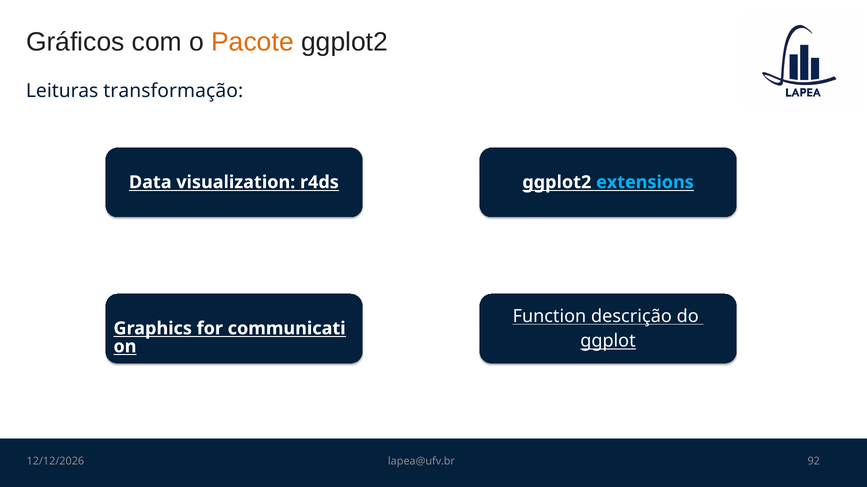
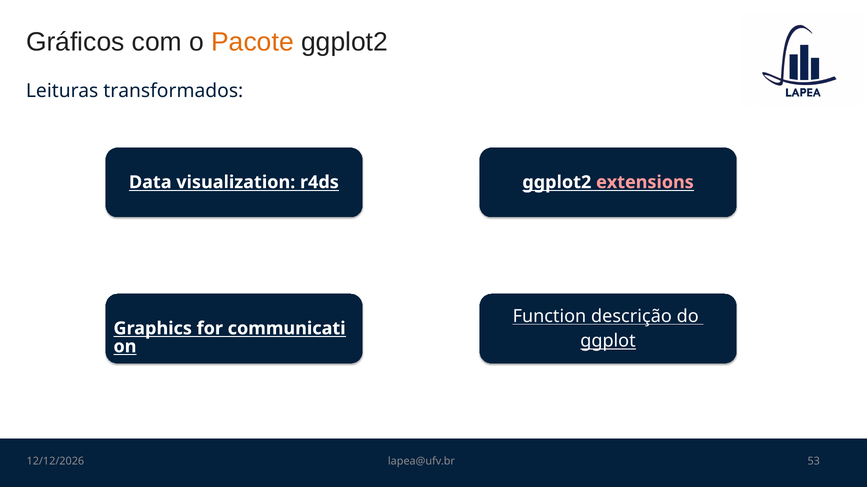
transformação: transformação -> transformados
extensions colour: light blue -> pink
92: 92 -> 53
